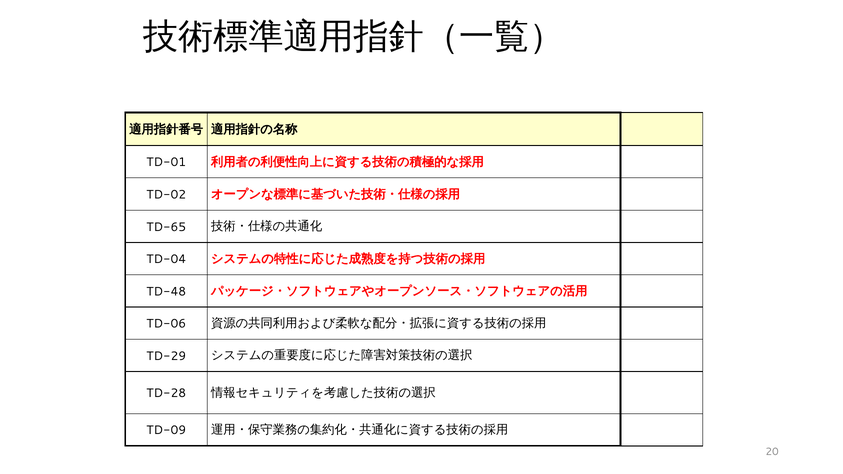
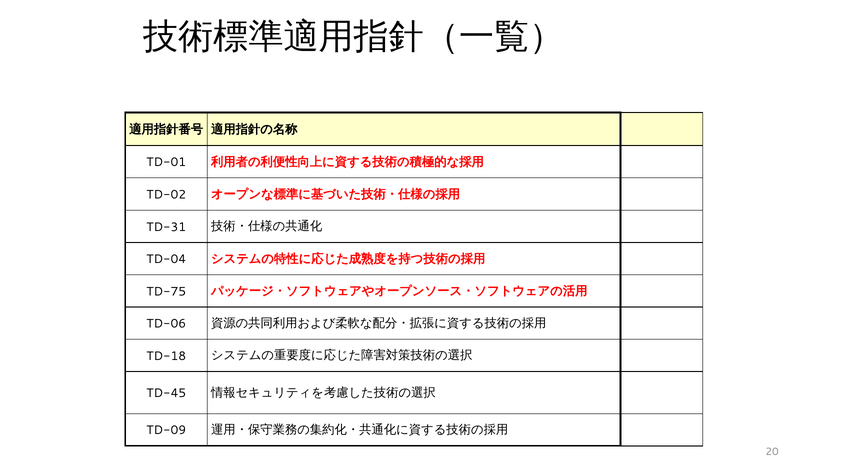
TD-65: TD-65 -> TD-31
TD-48: TD-48 -> TD-75
TD-29: TD-29 -> TD-18
TD-28: TD-28 -> TD-45
